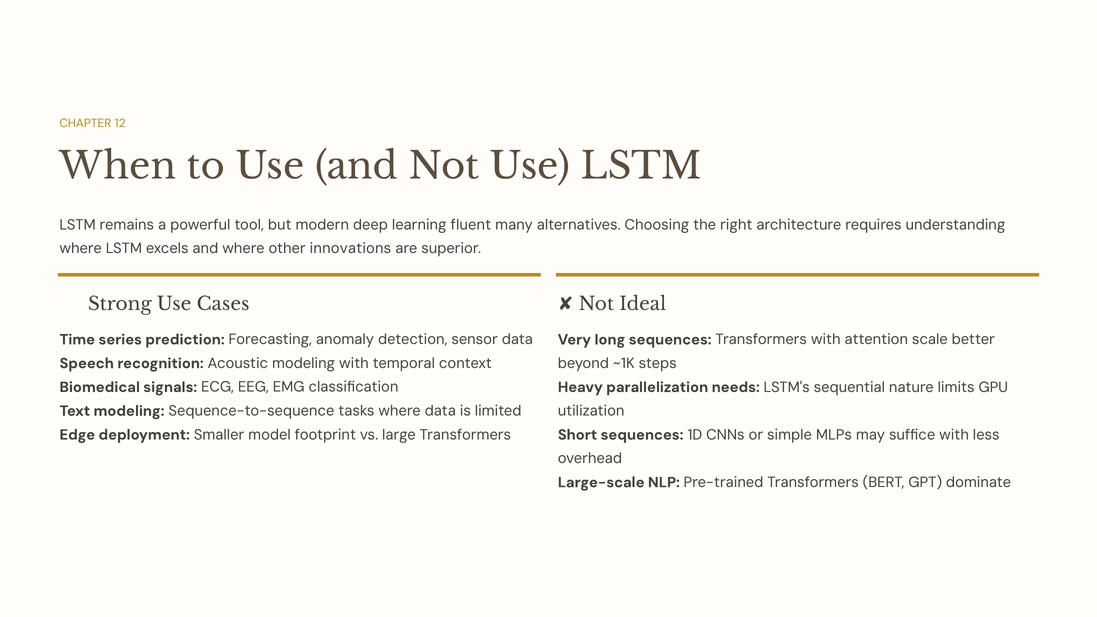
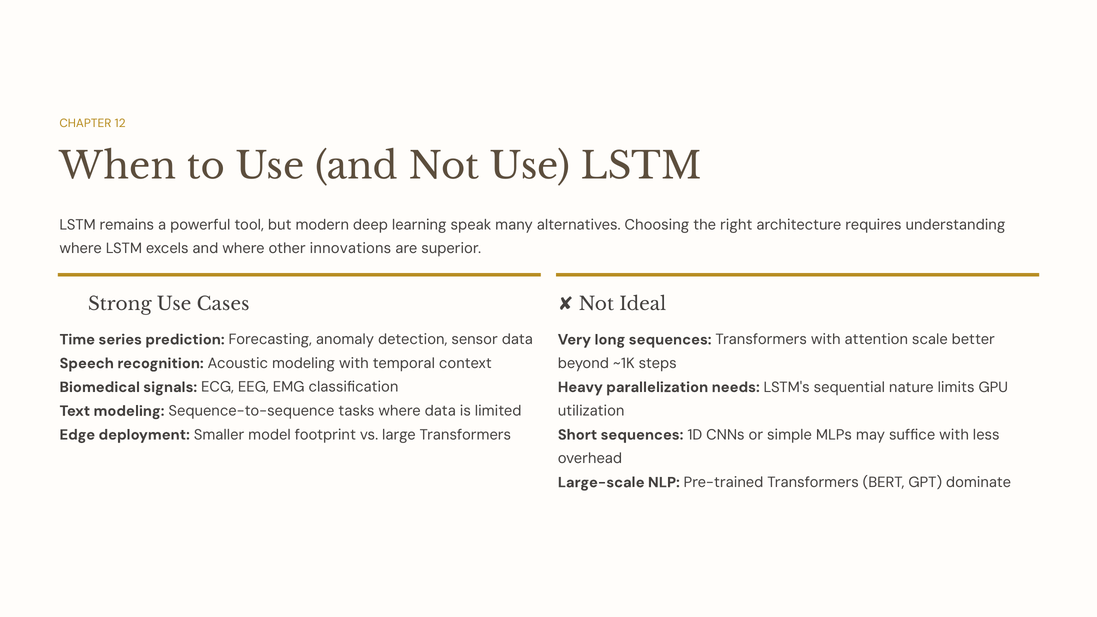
fluent: fluent -> speak
